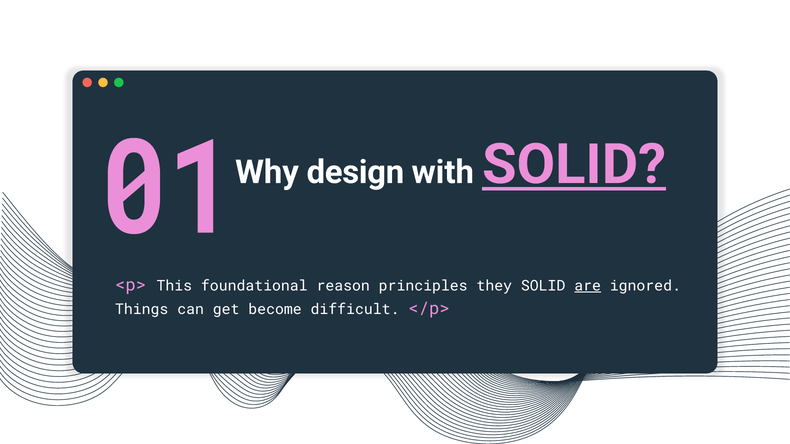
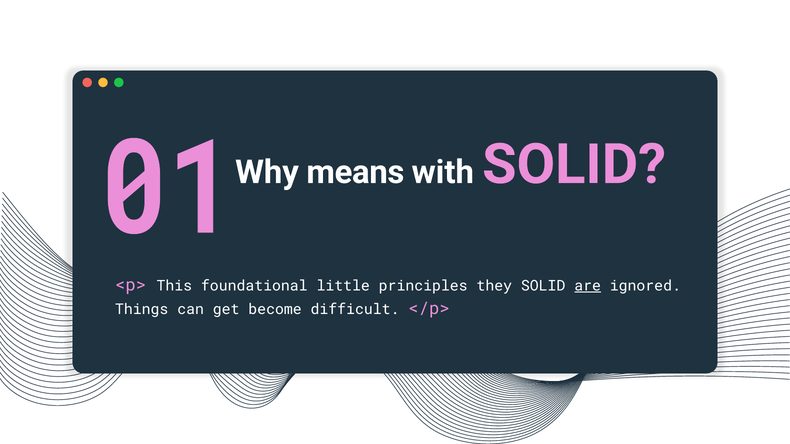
design: design -> means
SOLID at (574, 165) underline: present -> none
reason: reason -> little
